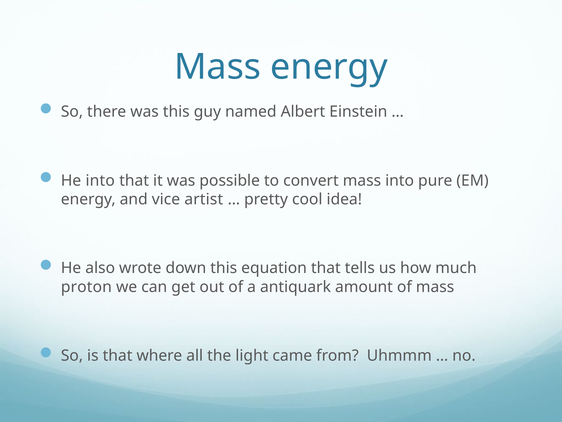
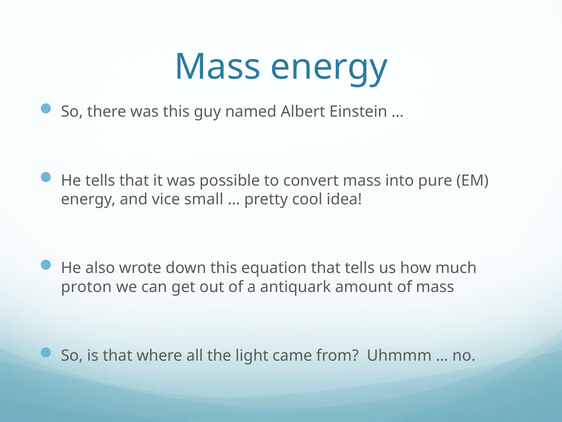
He into: into -> tells
artist: artist -> small
